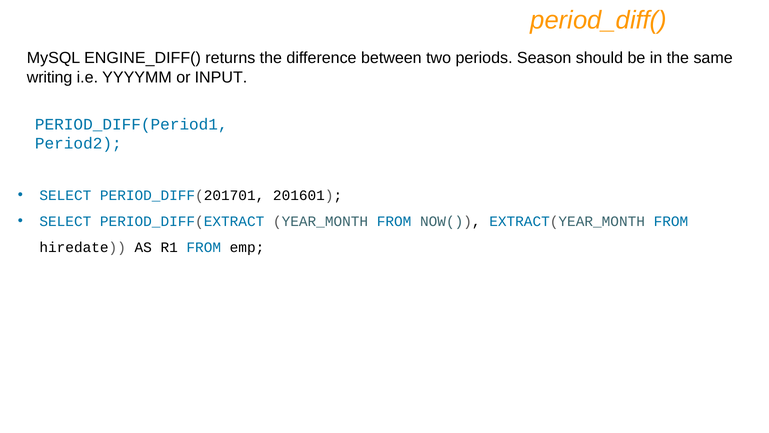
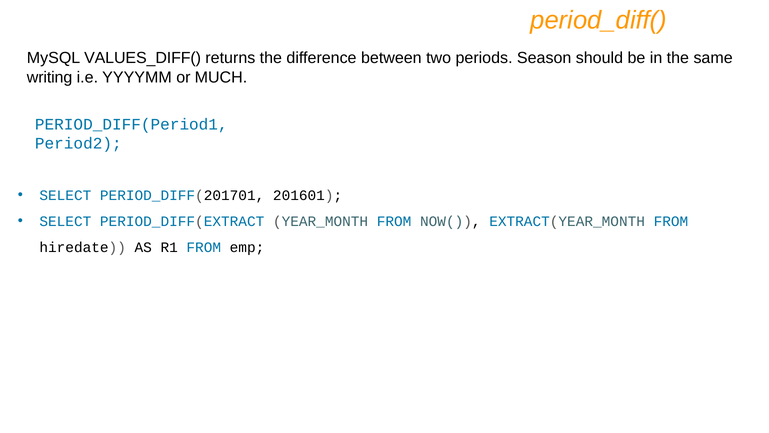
ENGINE_DIFF(: ENGINE_DIFF( -> VALUES_DIFF(
INPUT: INPUT -> MUCH
